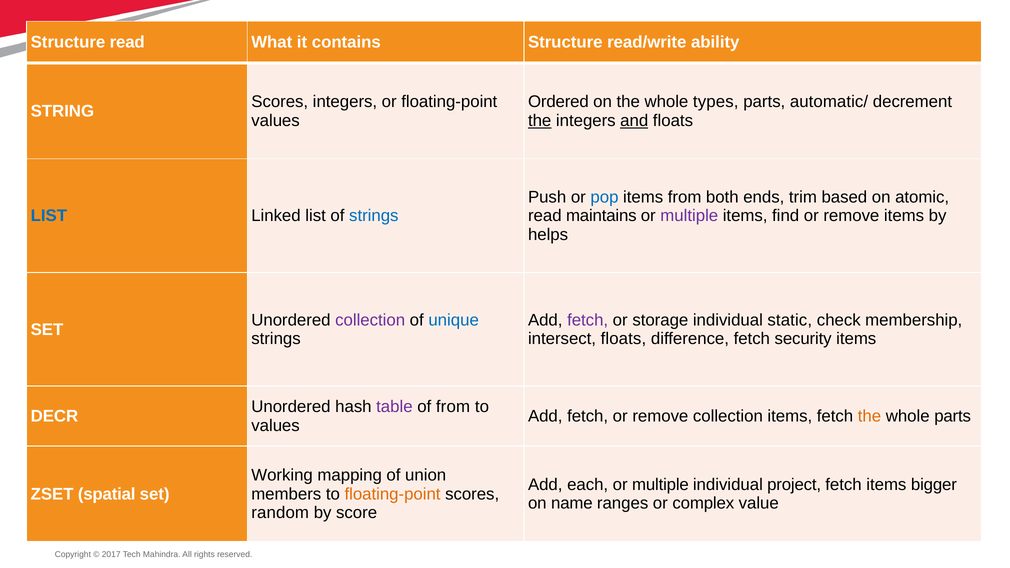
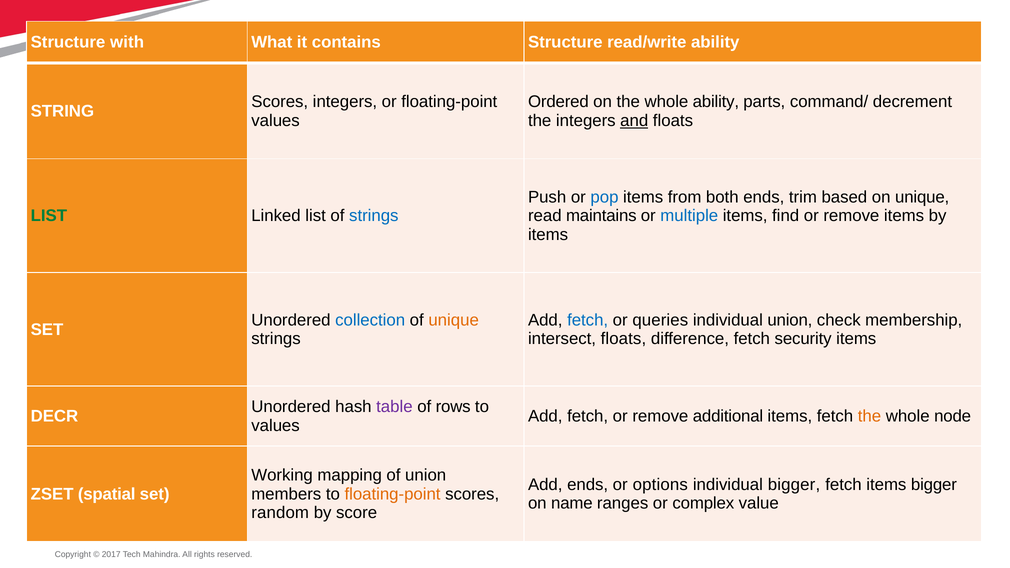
Structure read: read -> with
whole types: types -> ability
automatic/: automatic/ -> command/
the at (540, 121) underline: present -> none
on atomic: atomic -> unique
LIST at (49, 216) colour: blue -> green
multiple at (689, 216) colour: purple -> blue
helps at (548, 235): helps -> items
collection at (370, 320) colour: purple -> blue
unique at (454, 320) colour: blue -> orange
fetch at (588, 320) colour: purple -> blue
storage: storage -> queries
individual static: static -> union
of from: from -> rows
remove collection: collection -> additional
whole parts: parts -> node
Add each: each -> ends
multiple at (660, 485): multiple -> options
individual project: project -> bigger
